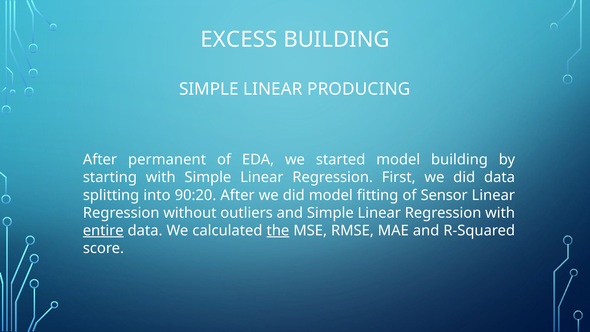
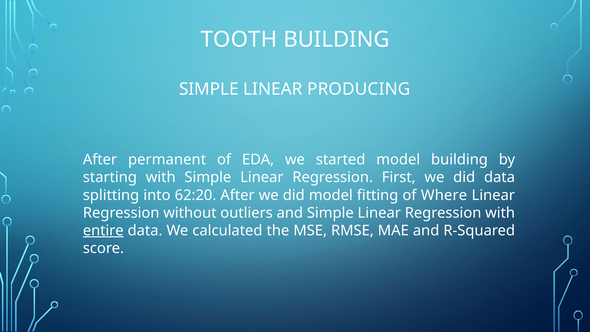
EXCESS: EXCESS -> TOOTH
90:20: 90:20 -> 62:20
Sensor: Sensor -> Where
the underline: present -> none
